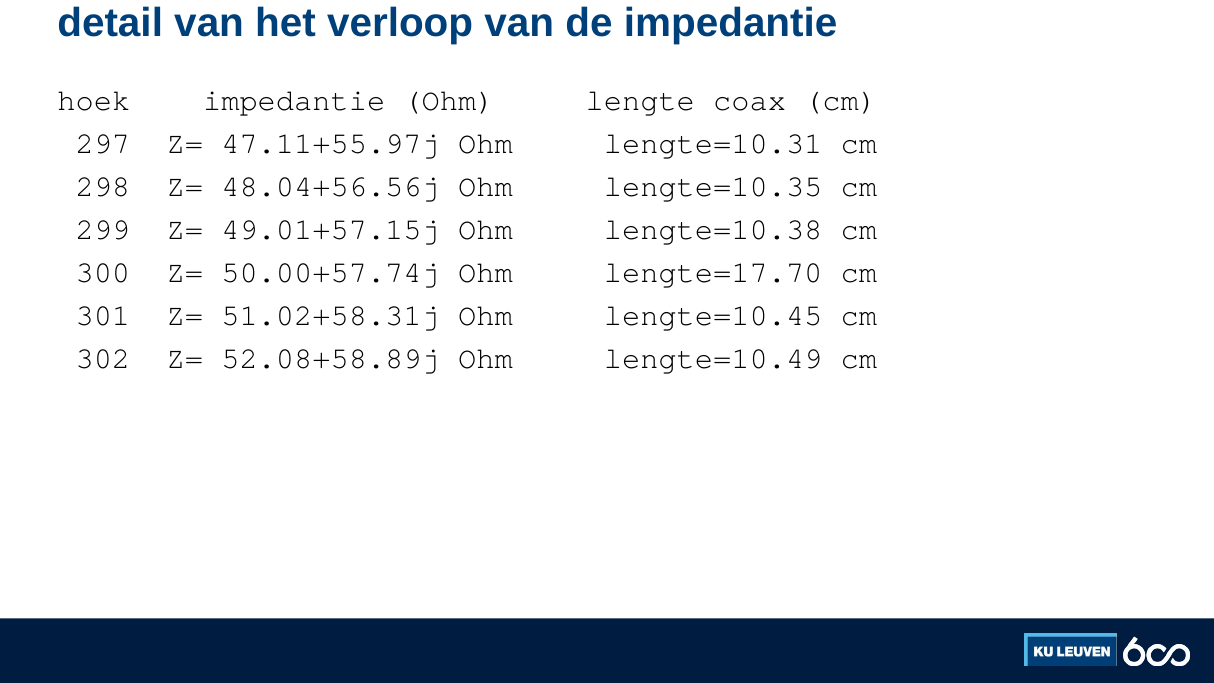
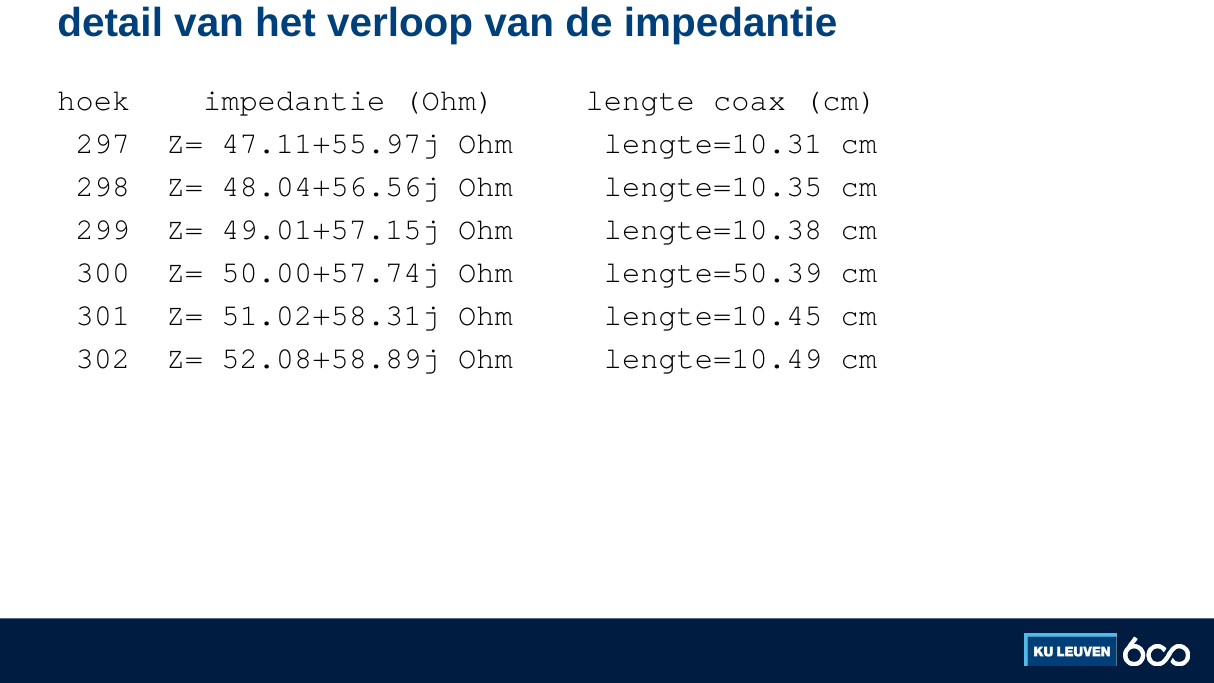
lengte=17.70: lengte=17.70 -> lengte=50.39
